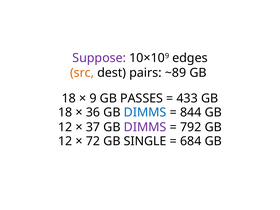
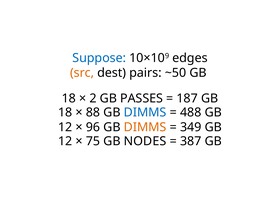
Suppose colour: purple -> blue
~89: ~89 -> ~50
9: 9 -> 2
433: 433 -> 187
36: 36 -> 88
844: 844 -> 488
37: 37 -> 96
DIMMS at (145, 127) colour: purple -> orange
792: 792 -> 349
72: 72 -> 75
SINGLE: SINGLE -> NODES
684: 684 -> 387
